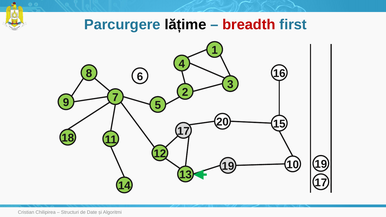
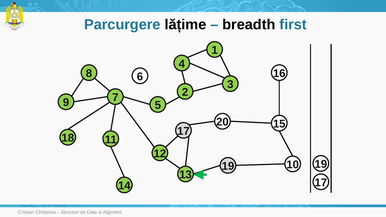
breadth colour: red -> black
